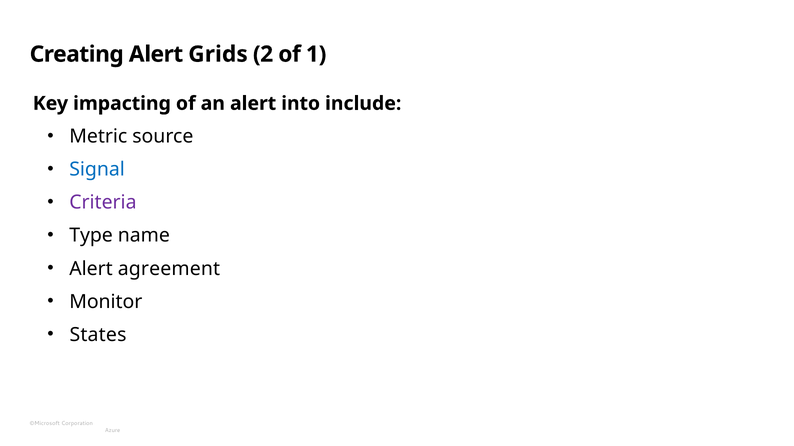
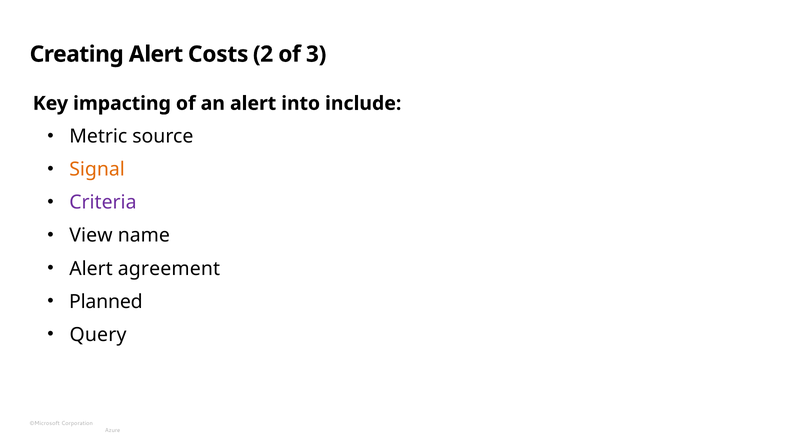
Grids: Grids -> Costs
1: 1 -> 3
Signal colour: blue -> orange
Type: Type -> View
Monitor: Monitor -> Planned
States: States -> Query
